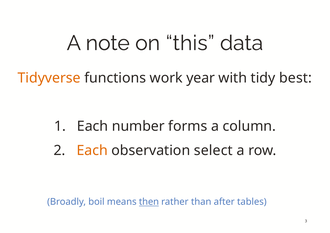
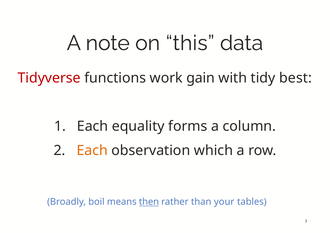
Tidyverse colour: orange -> red
year: year -> gain
number: number -> equality
select: select -> which
after: after -> your
